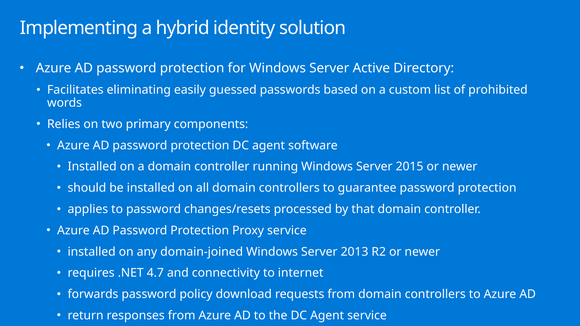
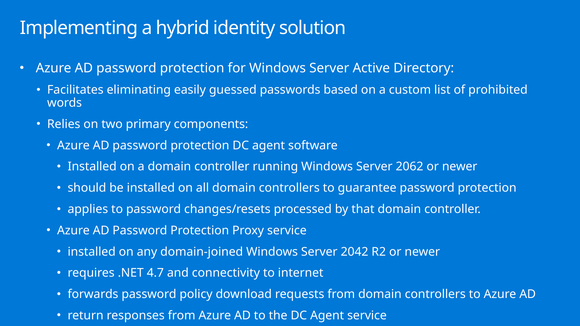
2015: 2015 -> 2062
2013: 2013 -> 2042
